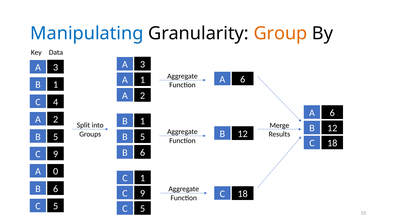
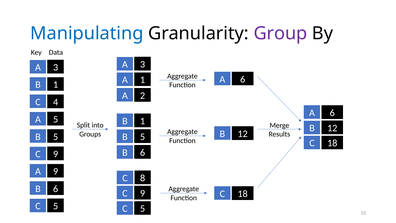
Group colour: orange -> purple
2 at (56, 119): 2 -> 5
A 0: 0 -> 9
C 1: 1 -> 8
